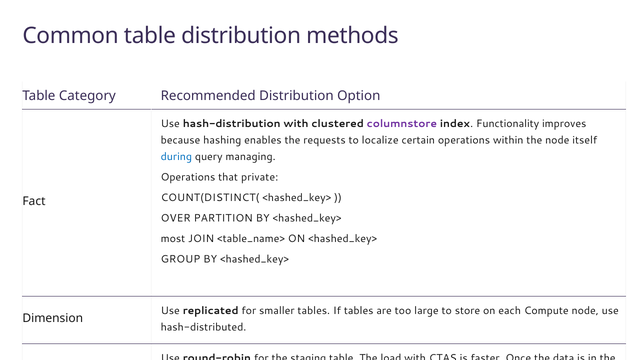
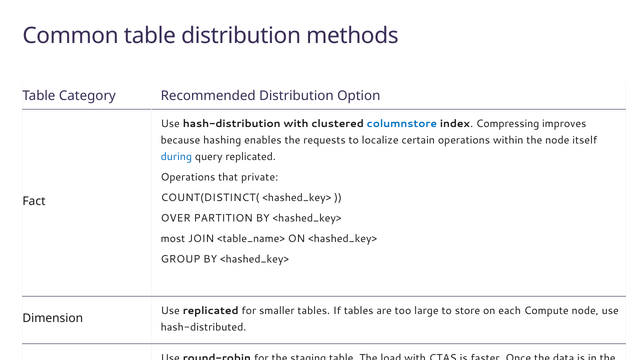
columnstore colour: purple -> blue
Functionality: Functionality -> Compressing
query managing: managing -> replicated
